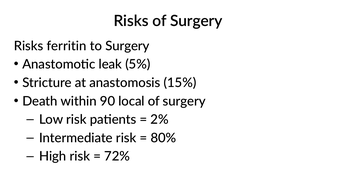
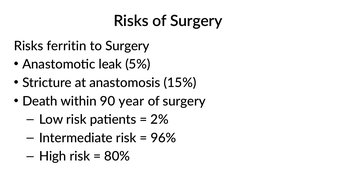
local: local -> year
80%: 80% -> 96%
72%: 72% -> 80%
